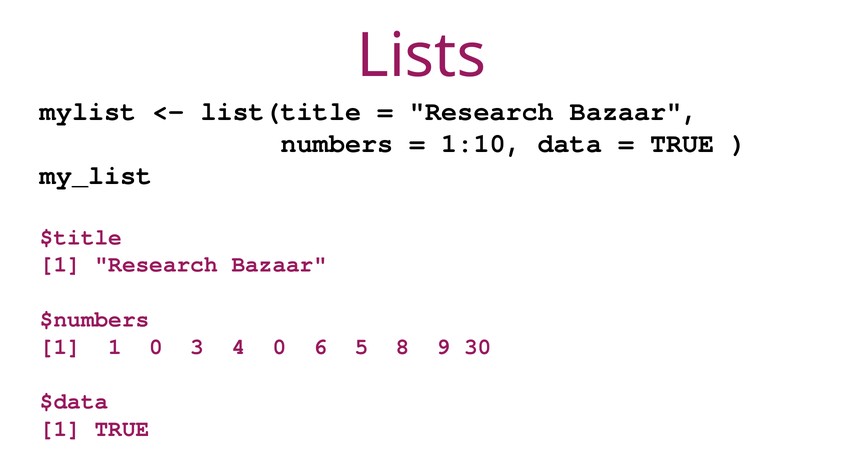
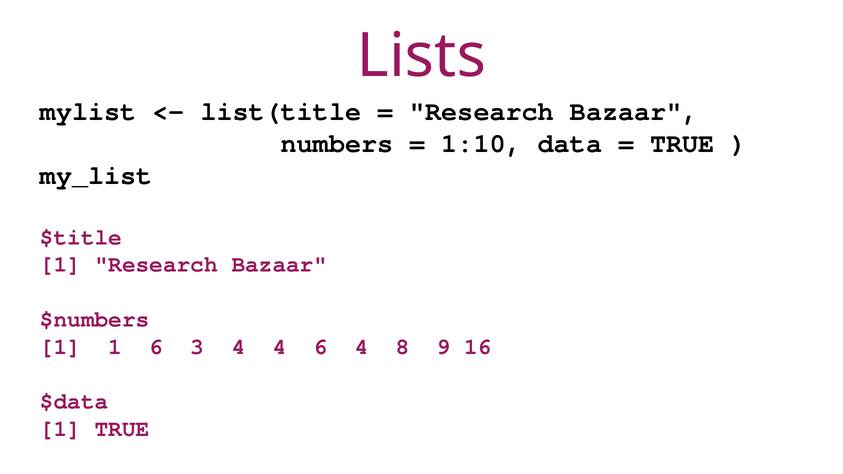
1 0: 0 -> 6
4 0: 0 -> 4
6 5: 5 -> 4
30: 30 -> 16
